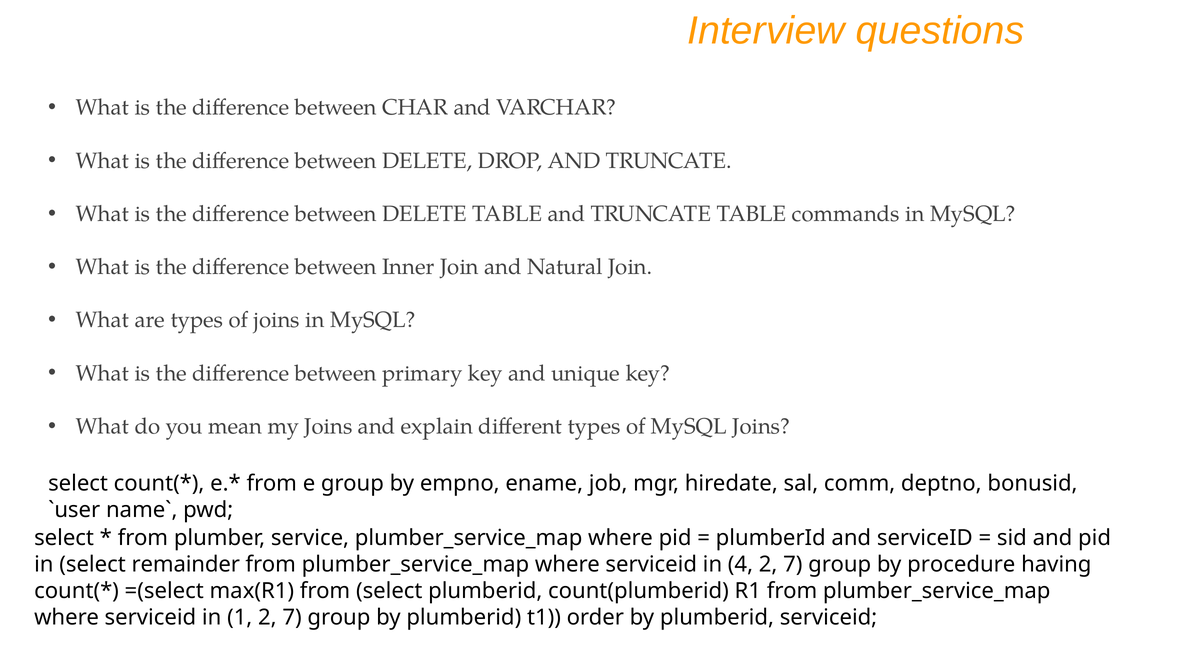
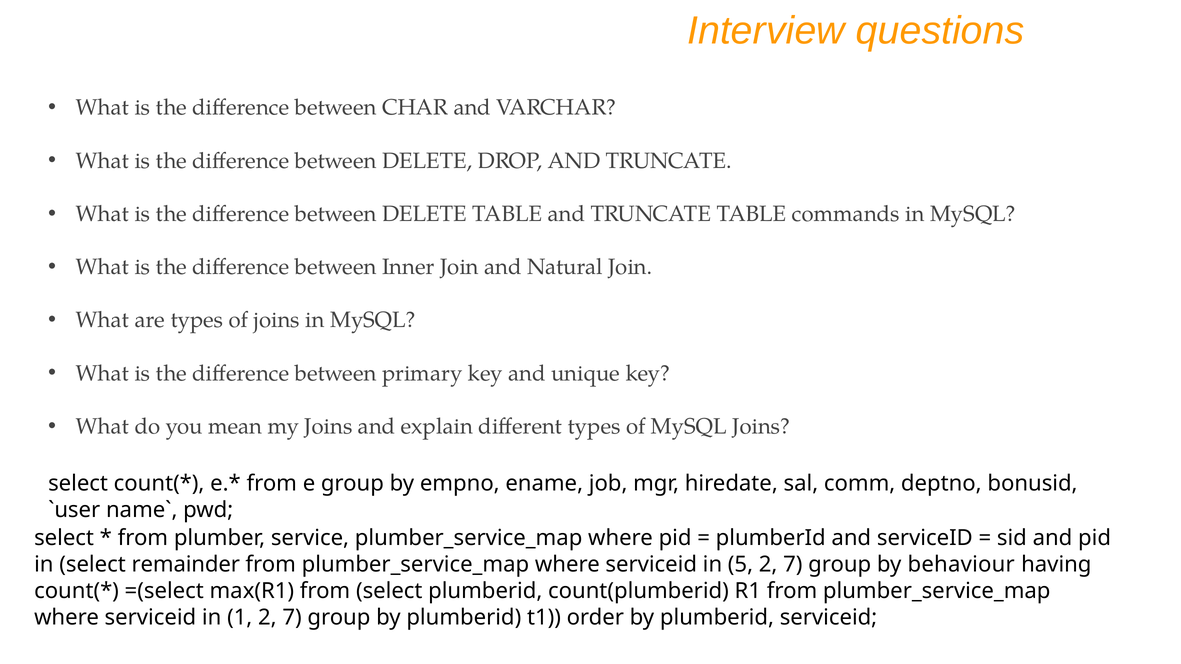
4: 4 -> 5
procedure: procedure -> behaviour
